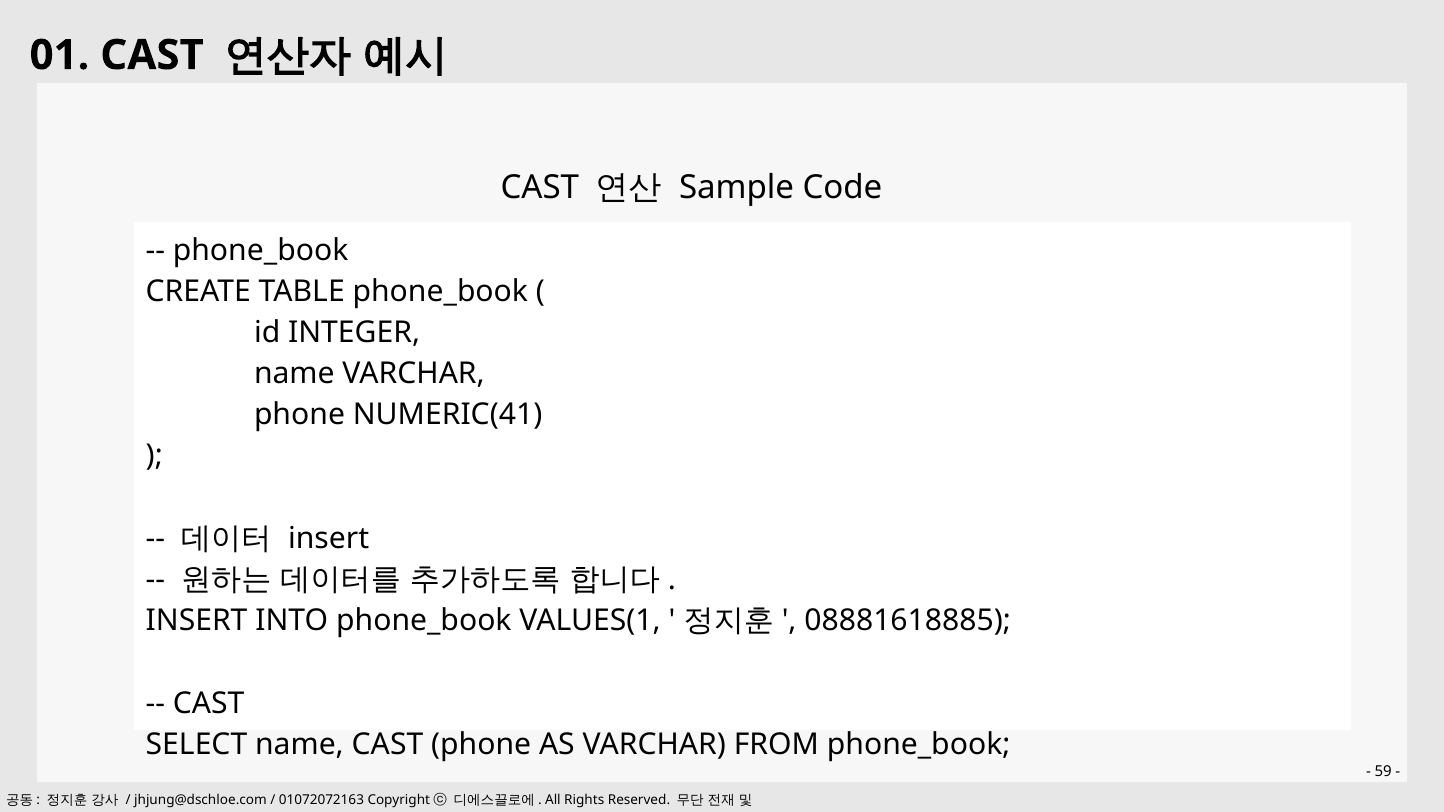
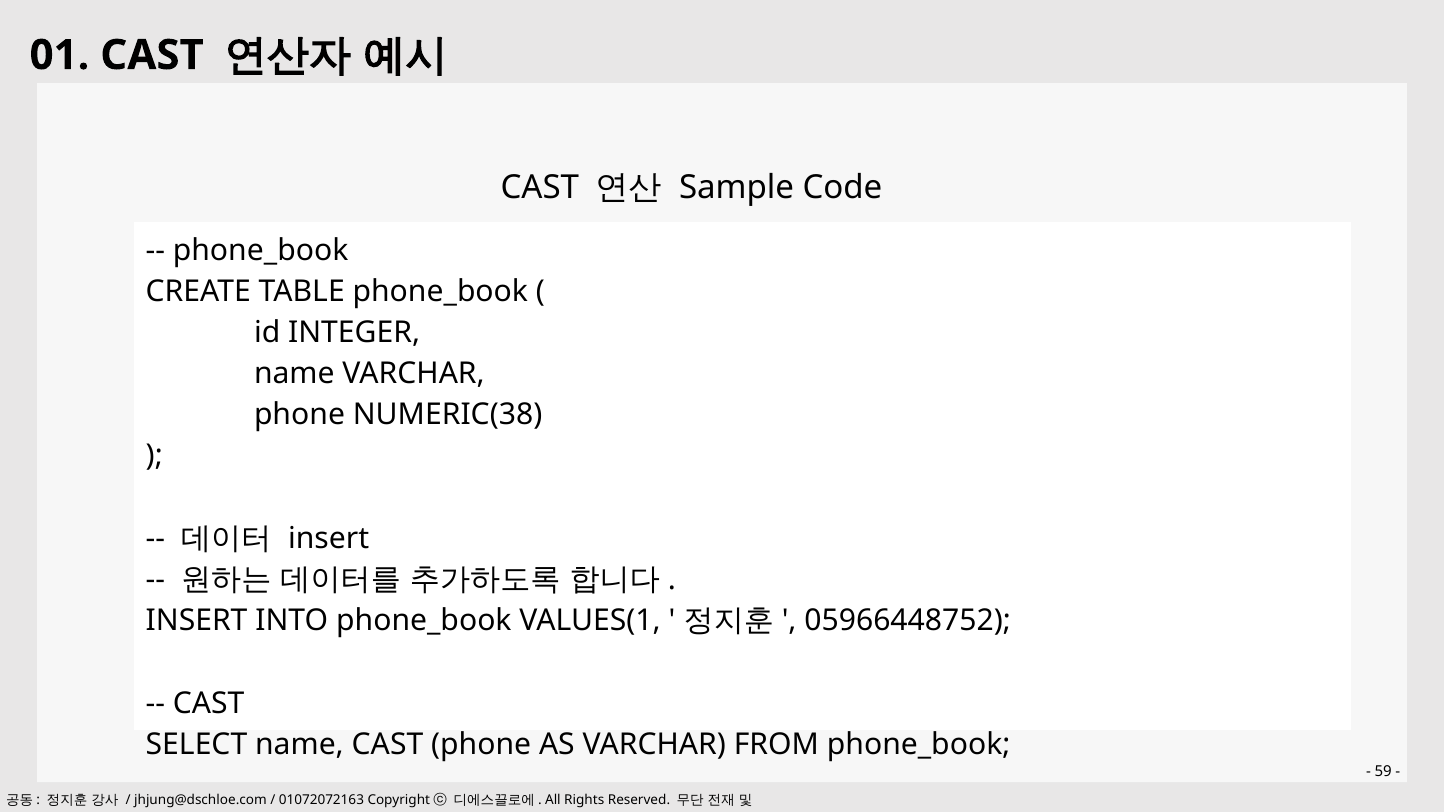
NUMERIC(41: NUMERIC(41 -> NUMERIC(38
08881618885: 08881618885 -> 05966448752
